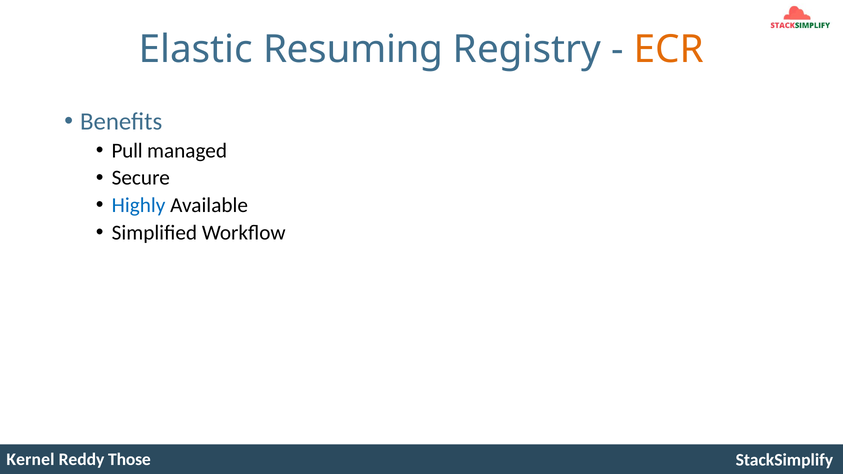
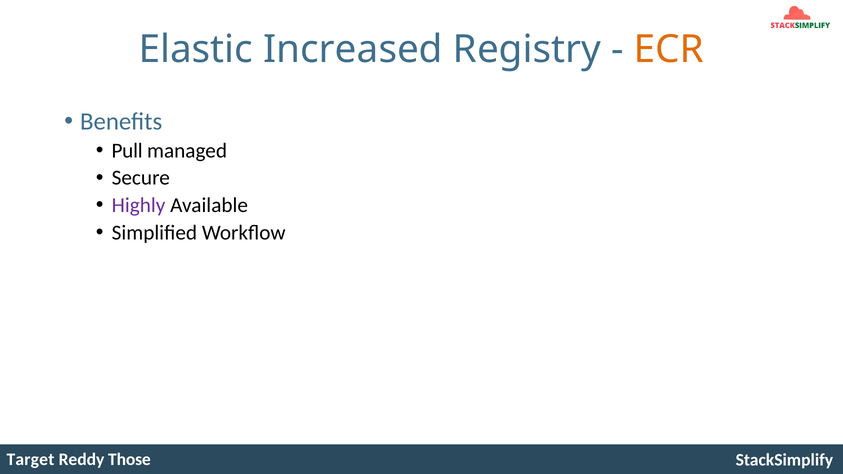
Resuming: Resuming -> Increased
Highly colour: blue -> purple
Kernel: Kernel -> Target
